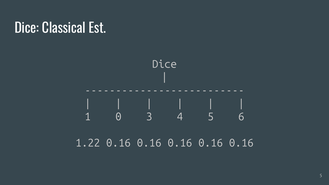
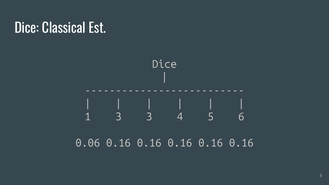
1 0: 0 -> 3
1.22: 1.22 -> 0.06
